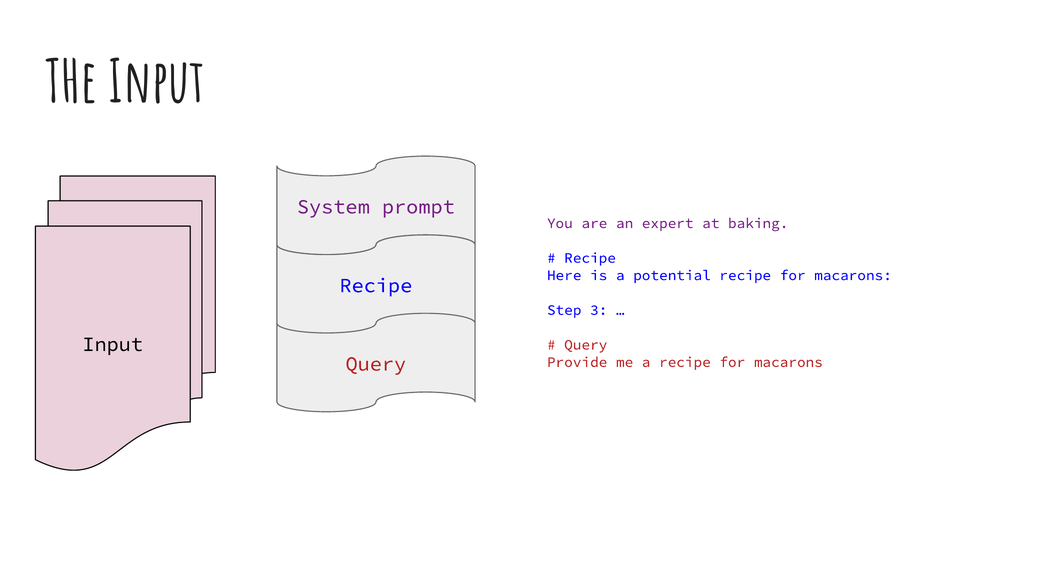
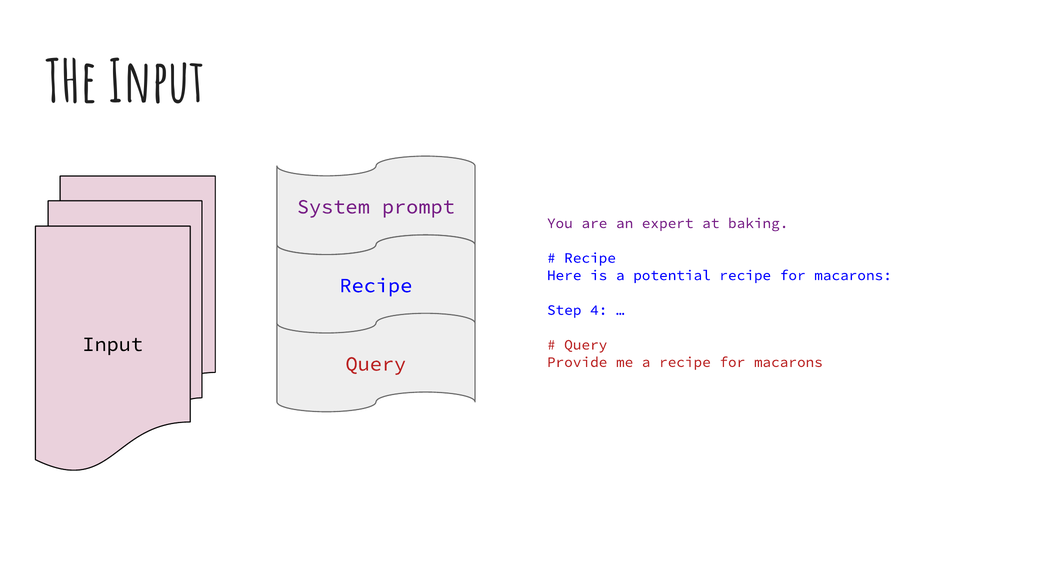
3: 3 -> 4
